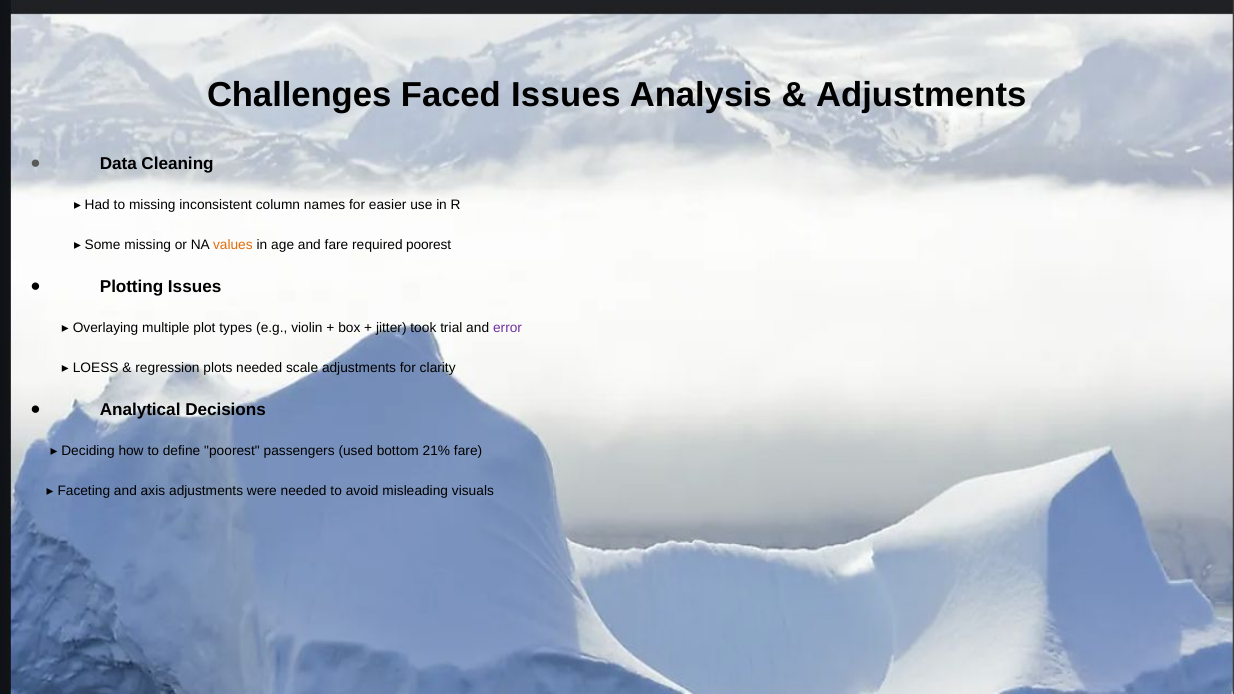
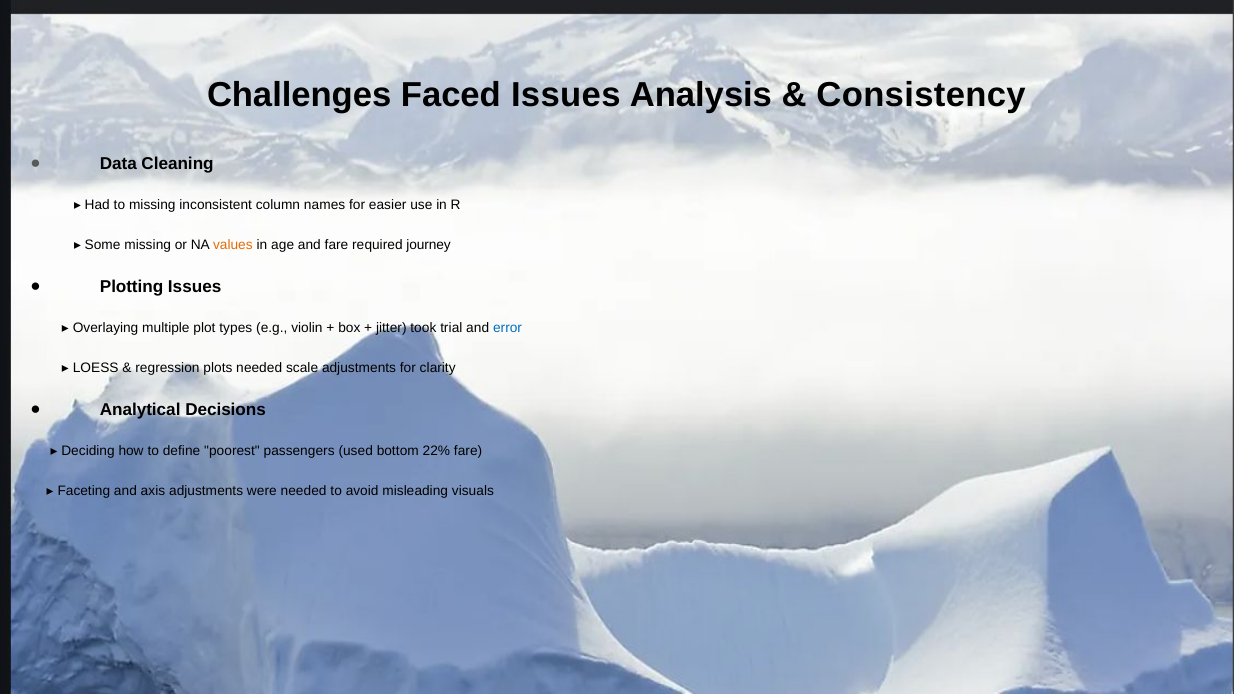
Adjustments at (921, 96): Adjustments -> Consistency
required poorest: poorest -> journey
error colour: purple -> blue
21%: 21% -> 22%
